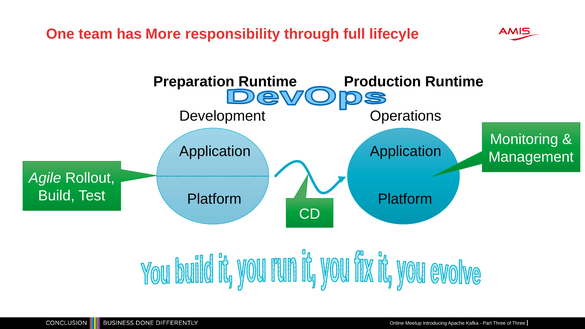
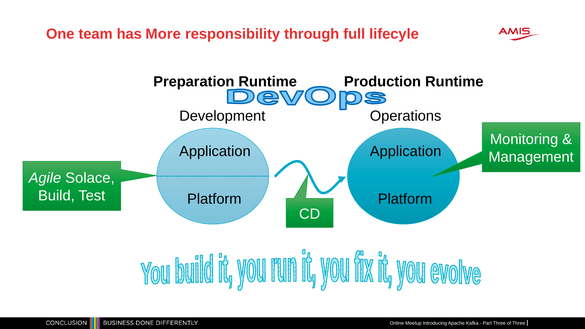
Rollout: Rollout -> Solace
